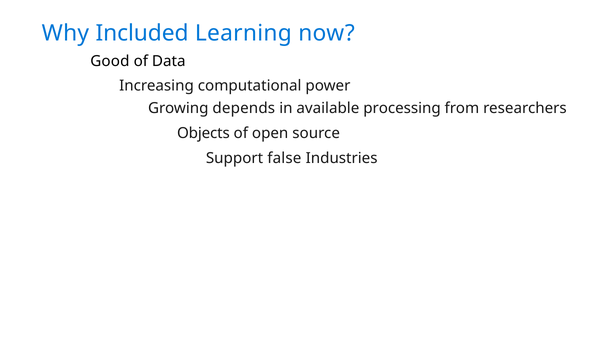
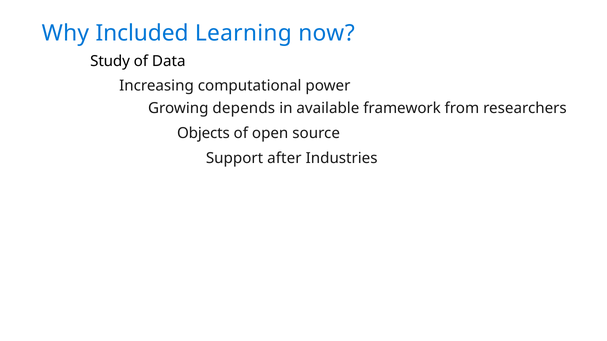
Good: Good -> Study
processing: processing -> framework
false: false -> after
